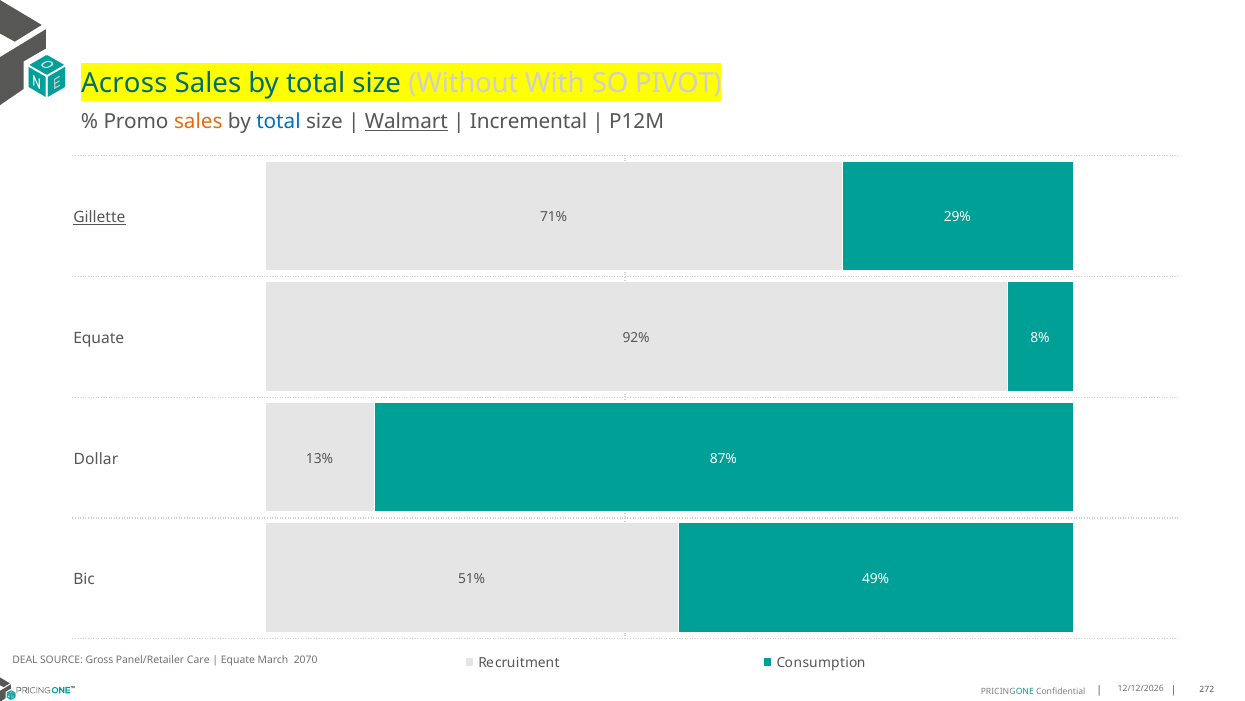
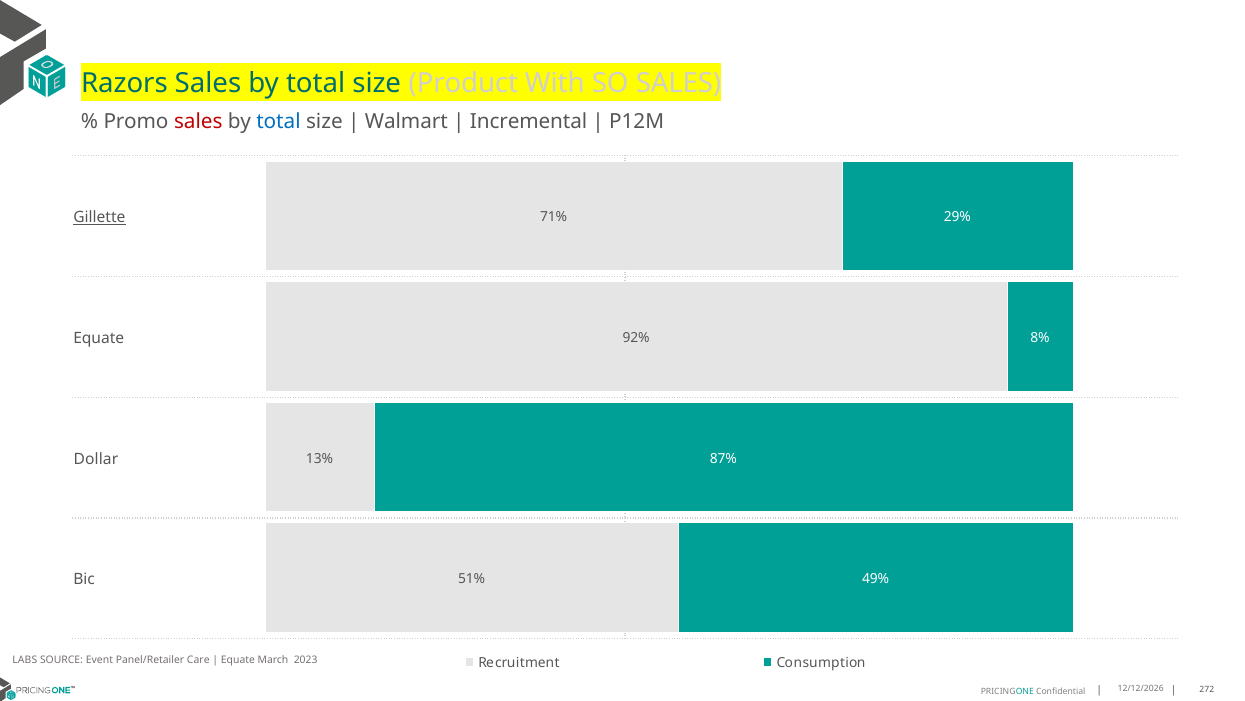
Across: Across -> Razors
Without: Without -> Product
SO PIVOT: PIVOT -> SALES
sales at (198, 121) colour: orange -> red
Walmart underline: present -> none
DEAL: DEAL -> LABS
Gross: Gross -> Event
2070: 2070 -> 2023
